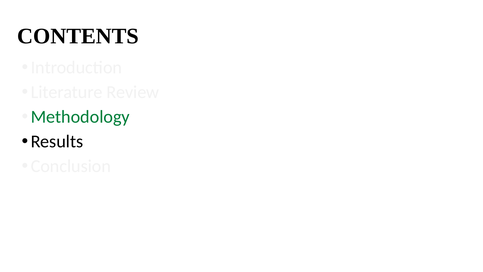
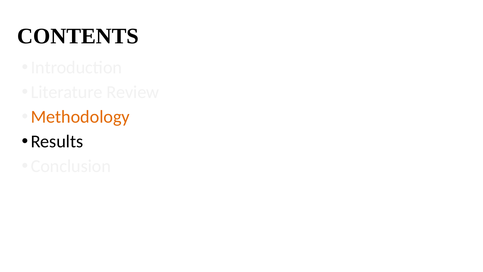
Methodology colour: green -> orange
